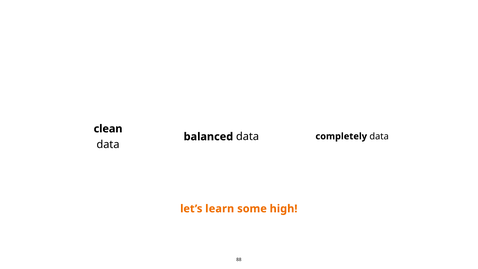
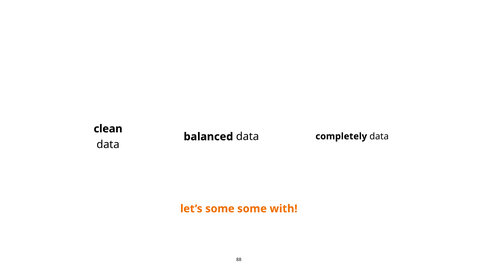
let’s learn: learn -> some
high: high -> with
